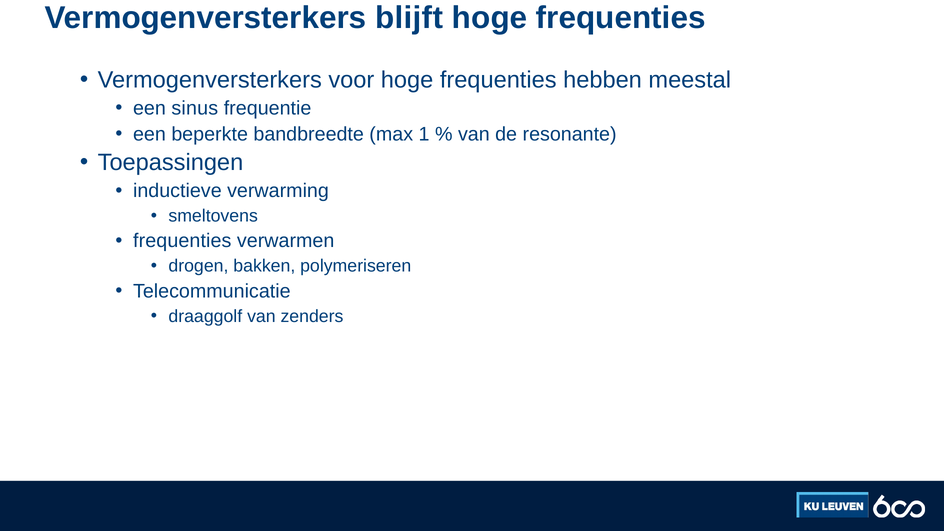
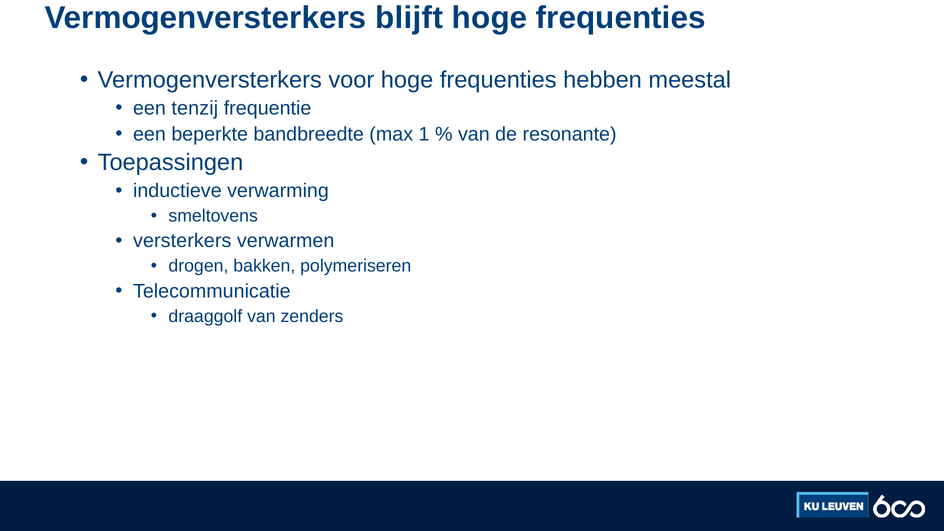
sinus: sinus -> tenzij
frequenties at (182, 241): frequenties -> versterkers
